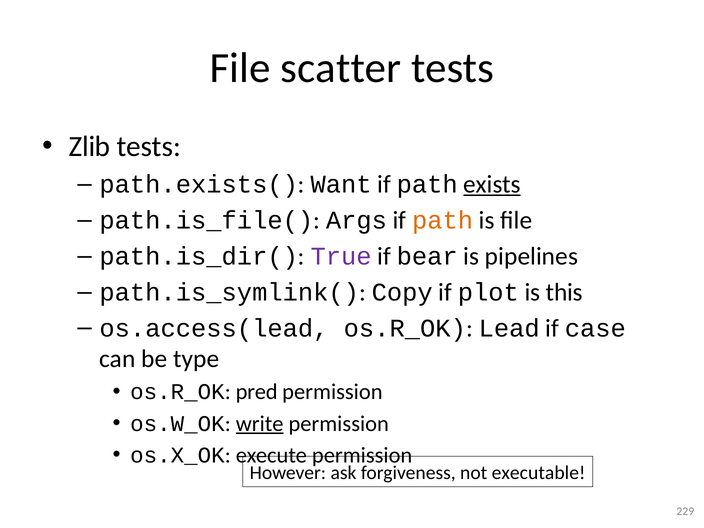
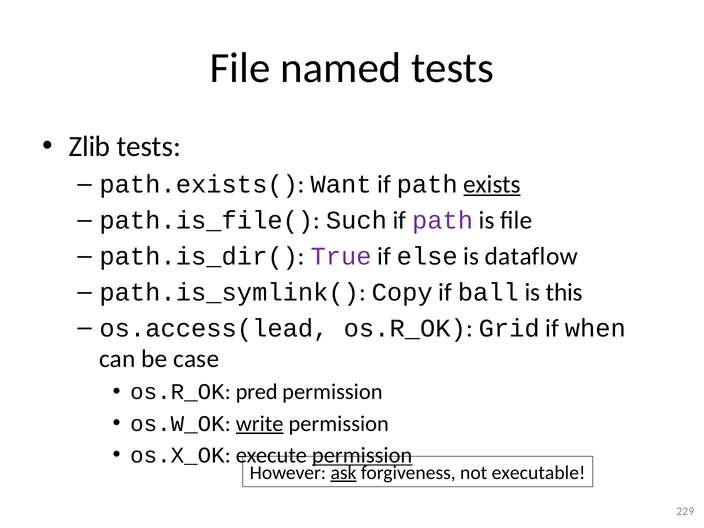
scatter: scatter -> named
Args: Args -> Such
path at (443, 220) colour: orange -> purple
bear: bear -> else
pipelines: pipelines -> dataflow
plot: plot -> ball
Lead: Lead -> Grid
case: case -> when
type: type -> case
permission at (362, 455) underline: none -> present
ask underline: none -> present
